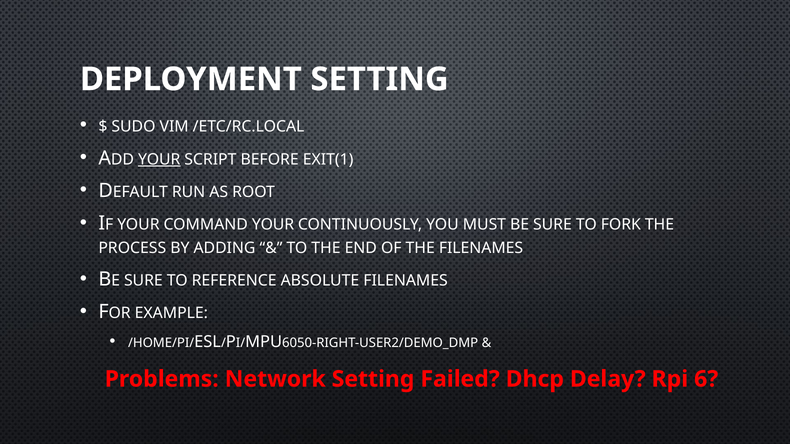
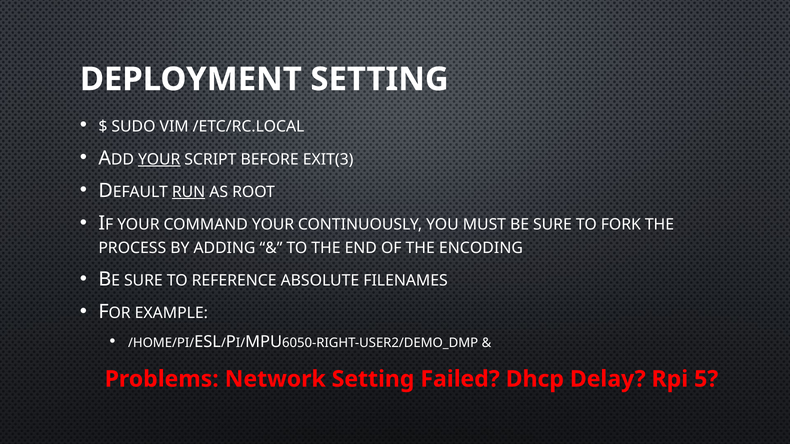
EXIT(1: EXIT(1 -> EXIT(3
RUN underline: none -> present
THE FILENAMES: FILENAMES -> ENCODING
6: 6 -> 5
